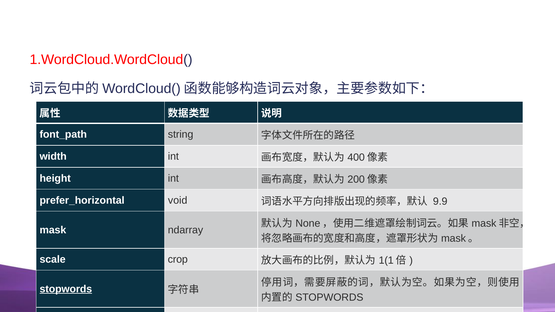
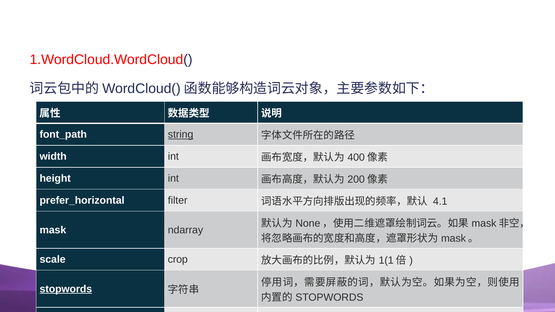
string underline: none -> present
void: void -> filter
9.9: 9.9 -> 4.1
